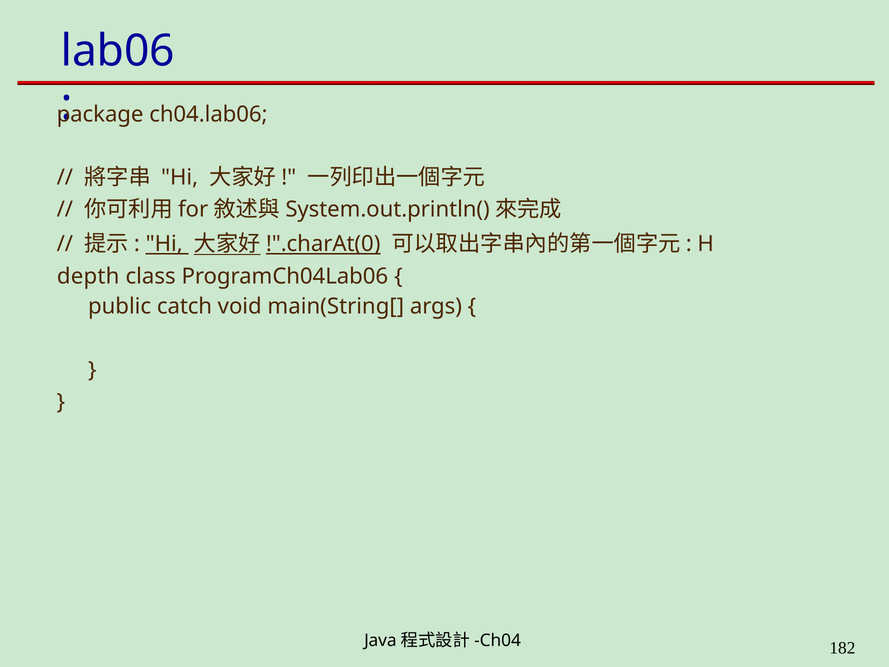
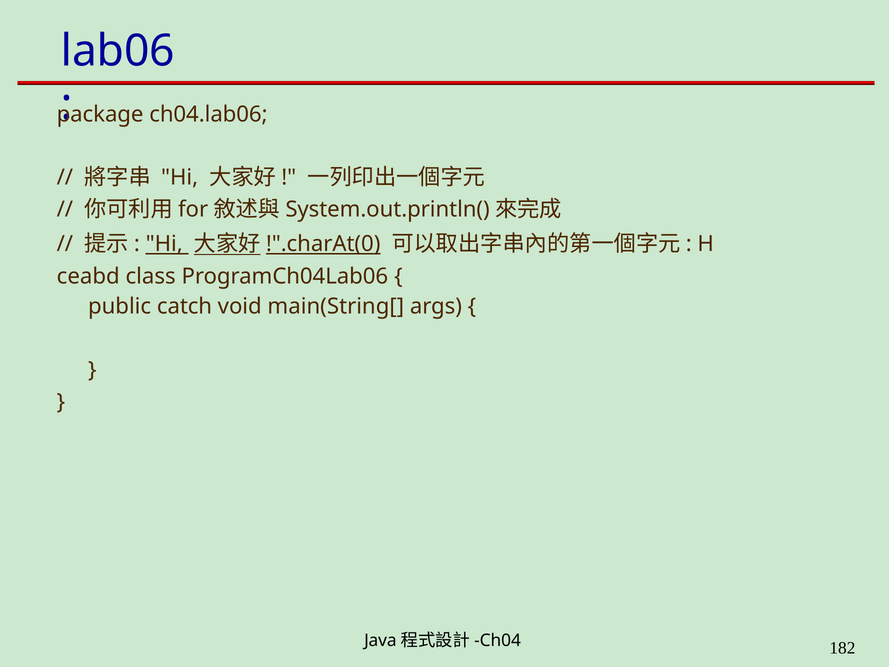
depth: depth -> ceabd
